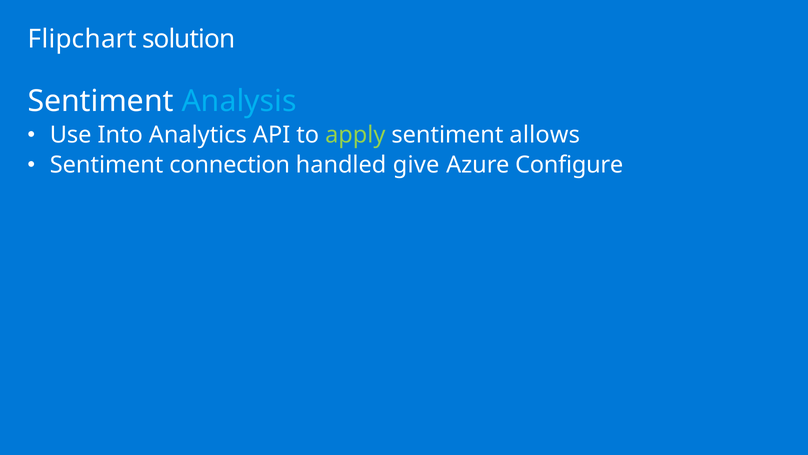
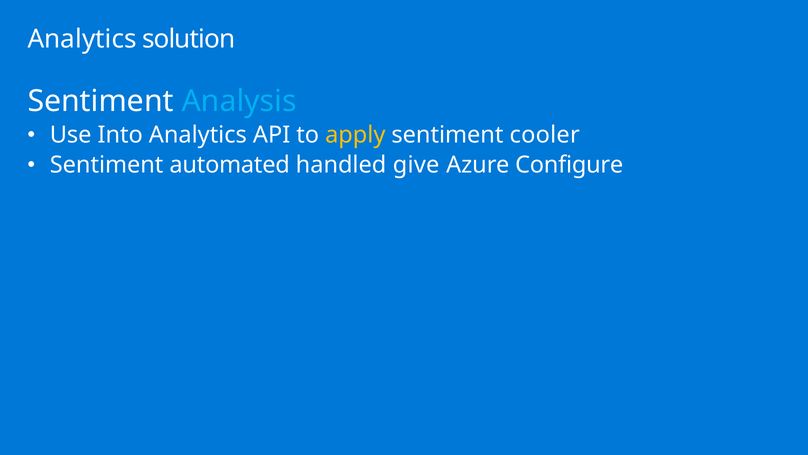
Flipchart at (82, 39): Flipchart -> Analytics
apply colour: light green -> yellow
allows: allows -> cooler
connection: connection -> automated
